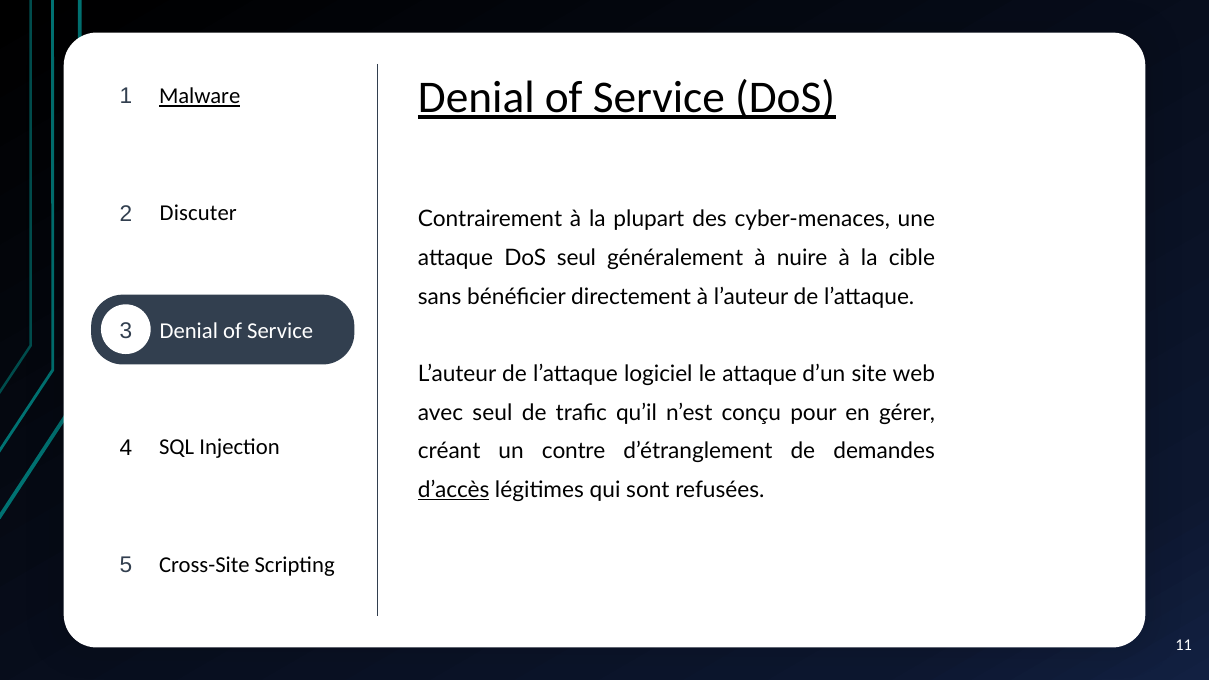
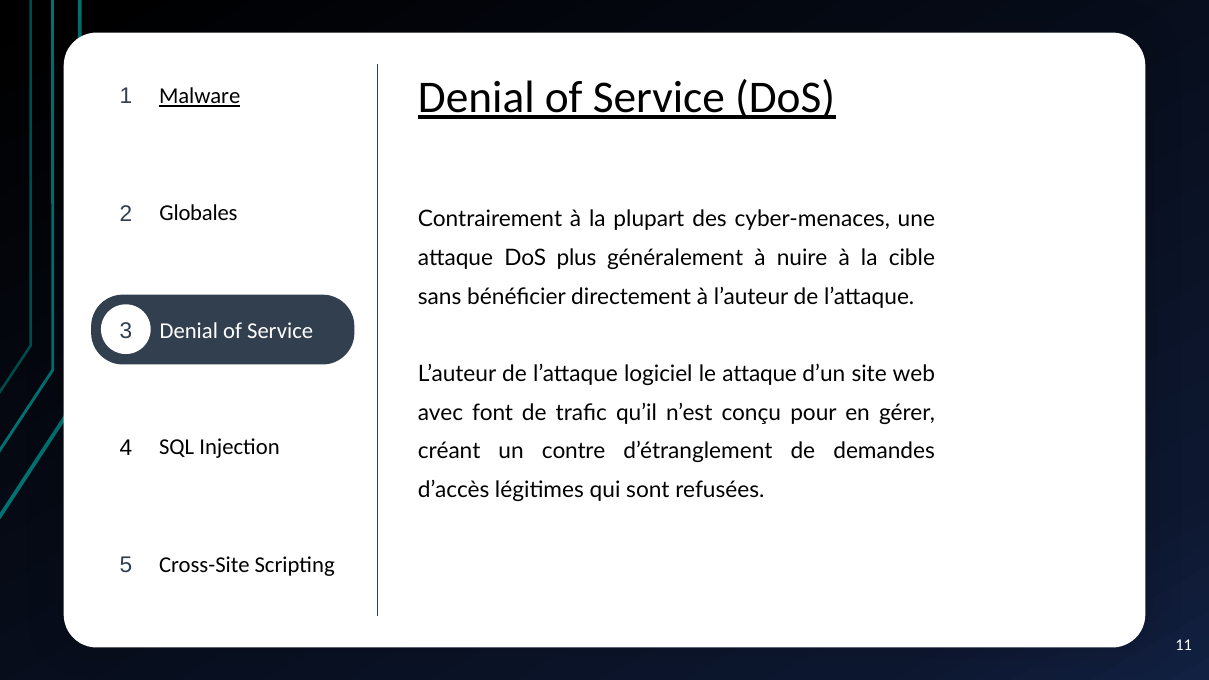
Discuter: Discuter -> Globales
DoS seul: seul -> plus
avec seul: seul -> font
d’accès underline: present -> none
